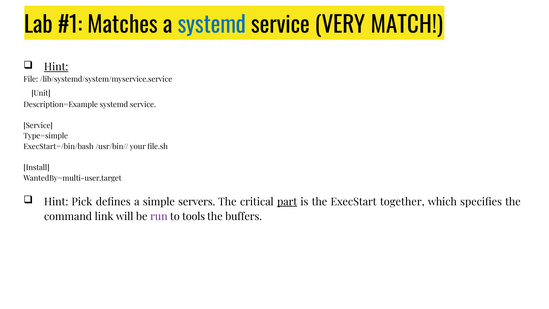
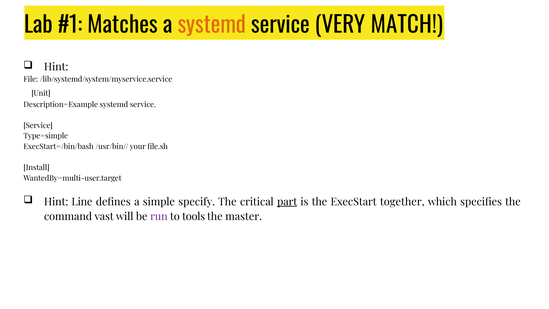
systemd at (212, 25) colour: blue -> orange
Hint at (56, 67) underline: present -> none
Pick: Pick -> Line
servers: servers -> specify
link: link -> vast
buffers: buffers -> master
